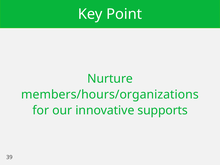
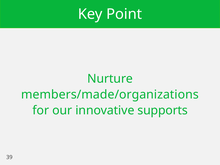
members/hours/organizations: members/hours/organizations -> members/made/organizations
